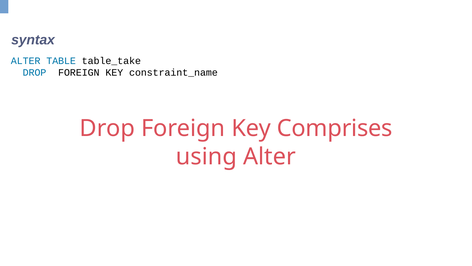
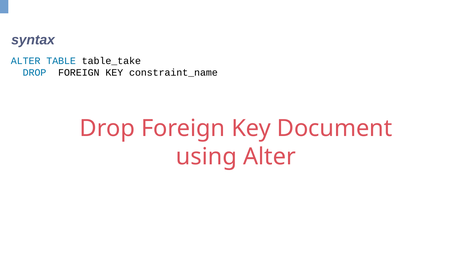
Comprises: Comprises -> Document
